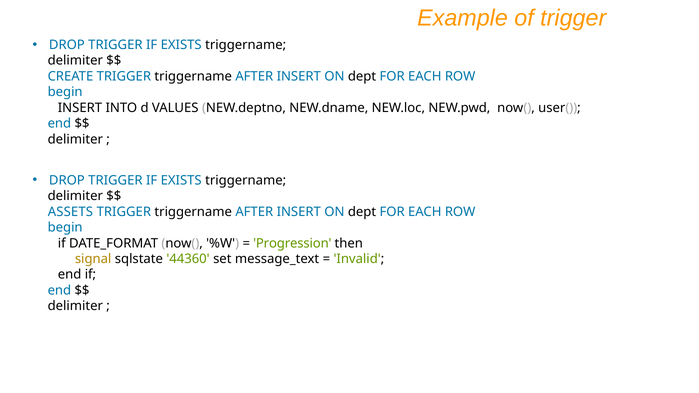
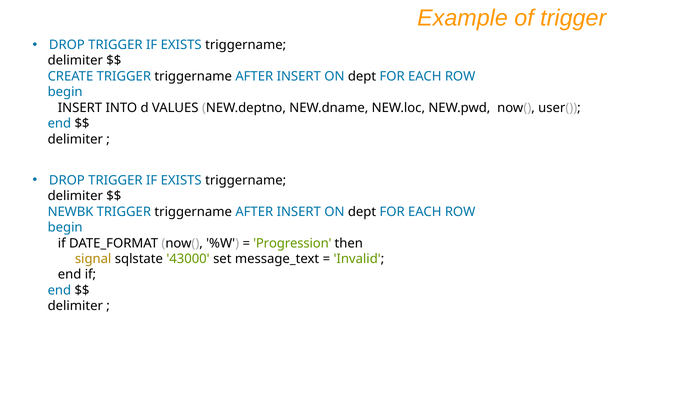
ASSETS: ASSETS -> NEWBK
44360: 44360 -> 43000
